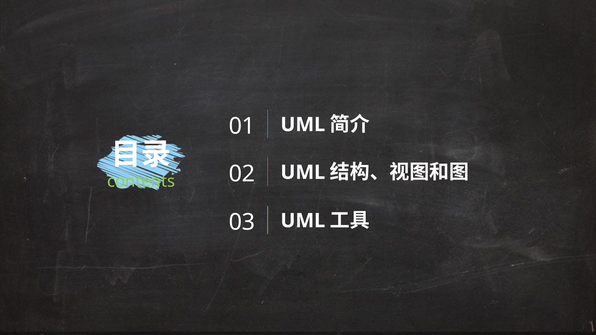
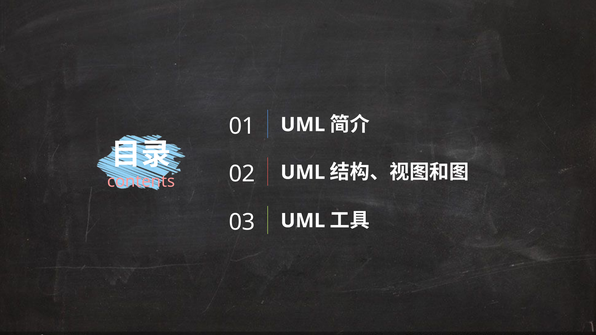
contents colour: light green -> pink
